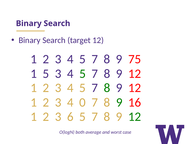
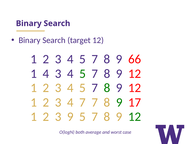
75: 75 -> 66
1 5: 5 -> 4
4 0: 0 -> 7
16: 16 -> 17
3 6: 6 -> 9
